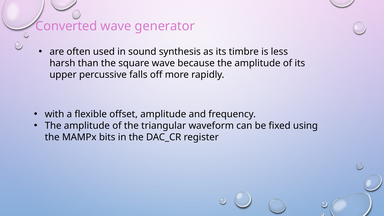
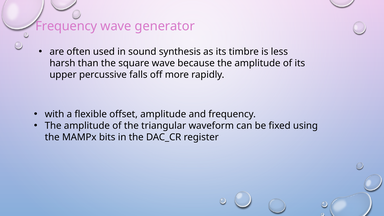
Converted at (66, 26): Converted -> Frequency
